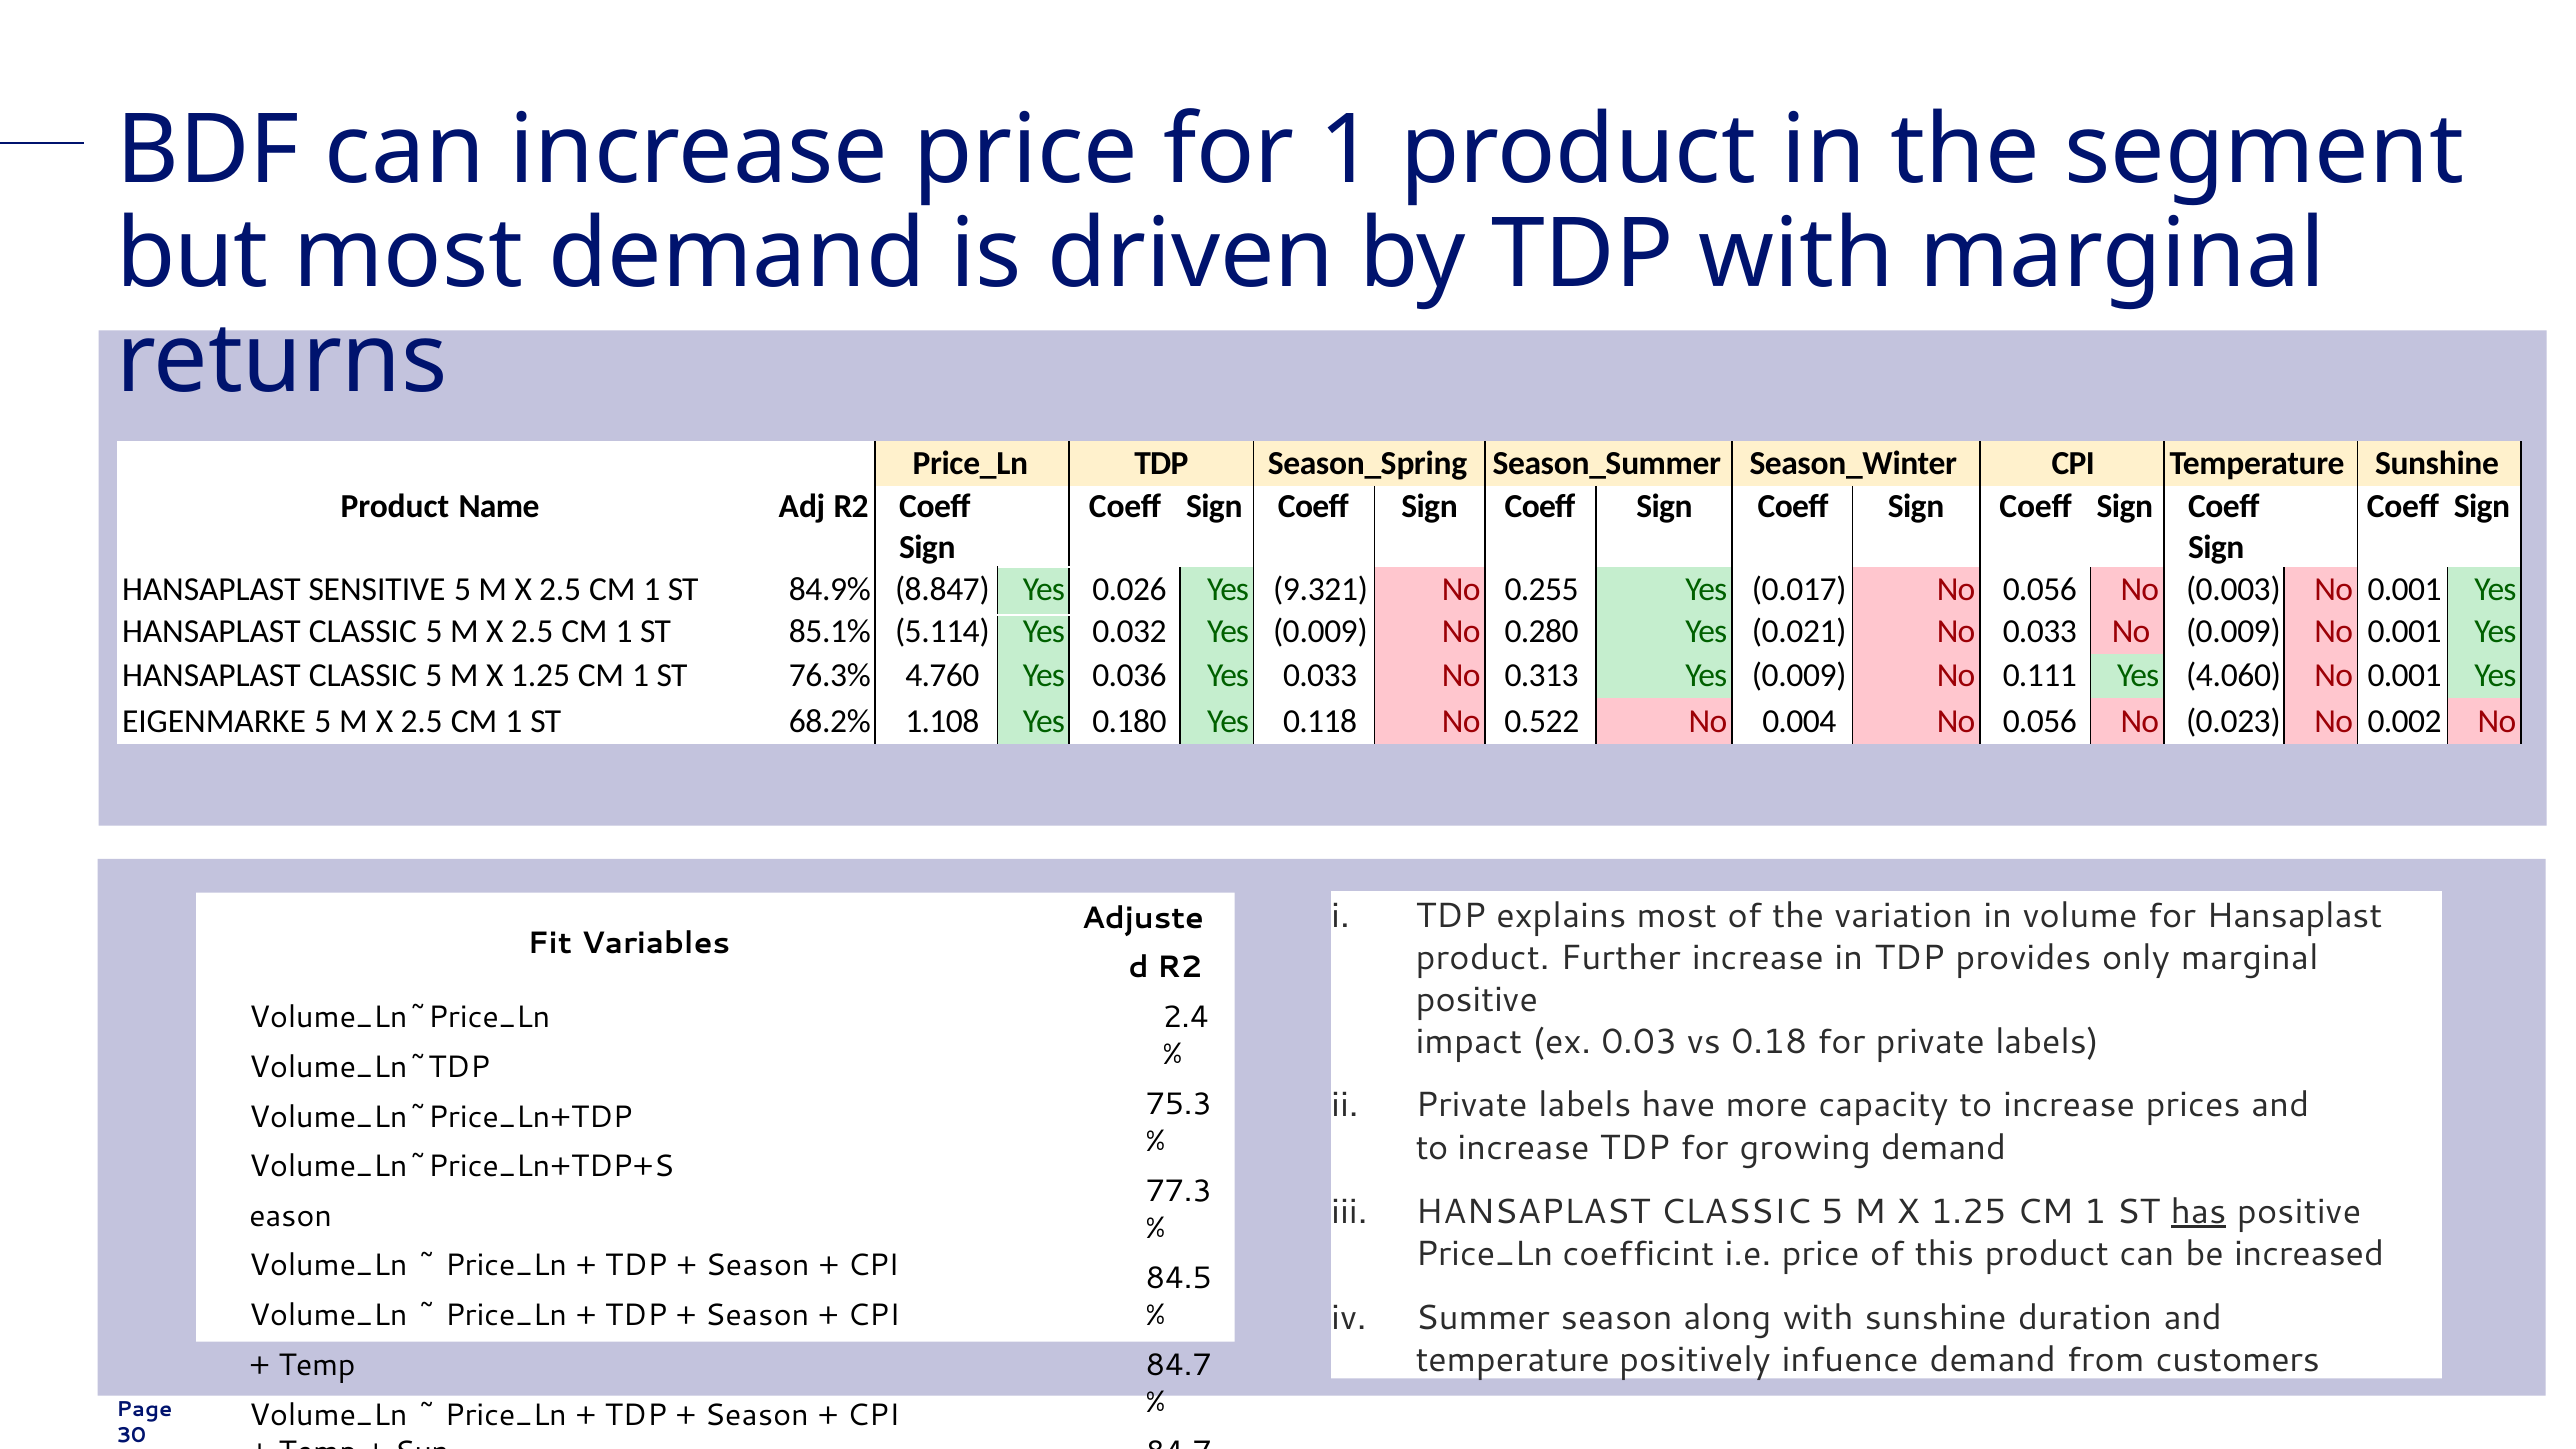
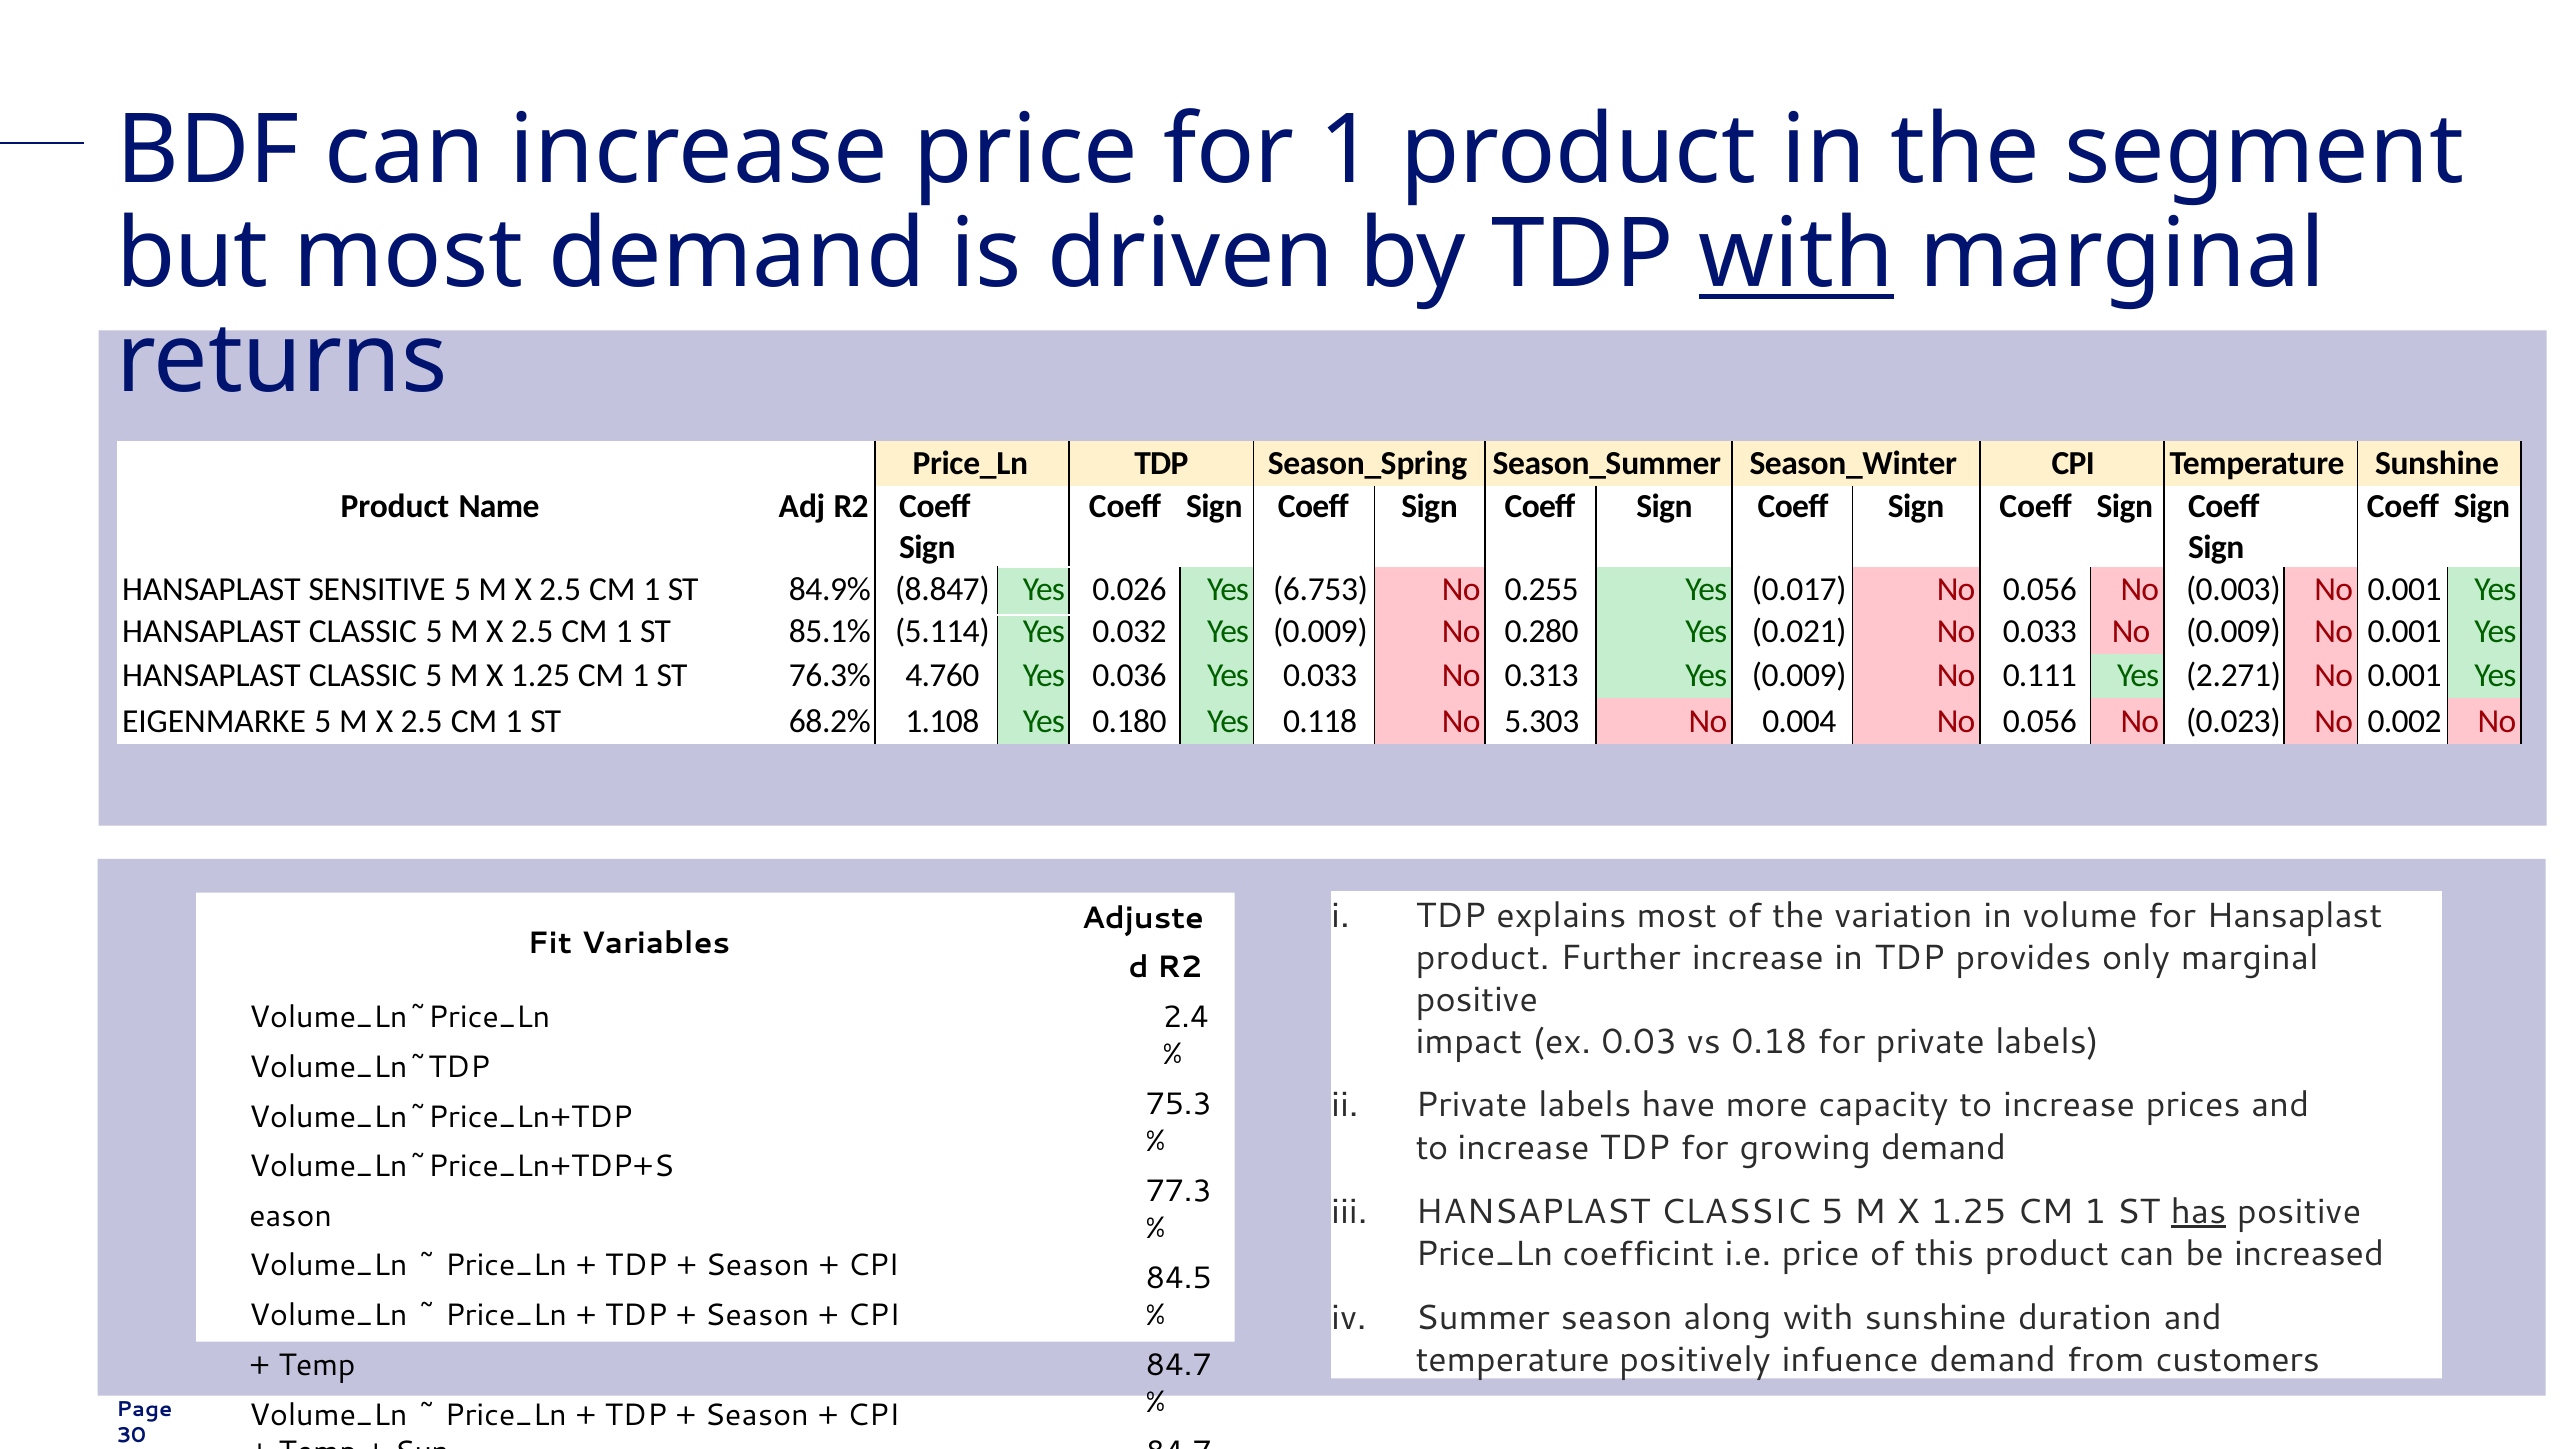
with at (1796, 255) underline: none -> present
9.321: 9.321 -> 6.753
4.060: 4.060 -> 2.271
0.522: 0.522 -> 5.303
